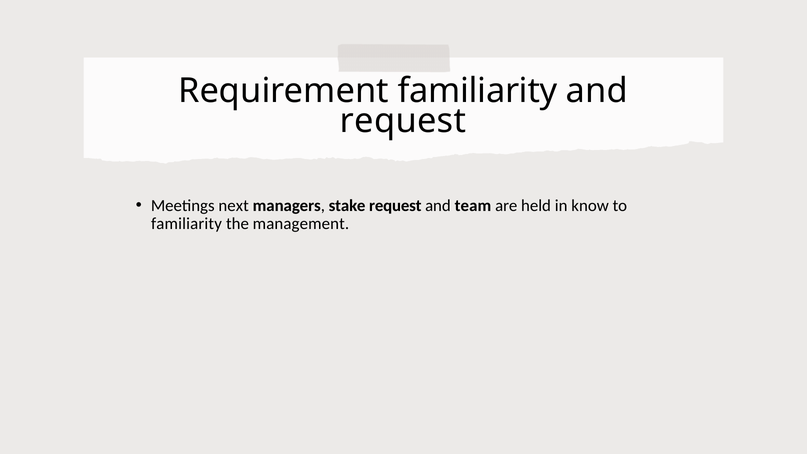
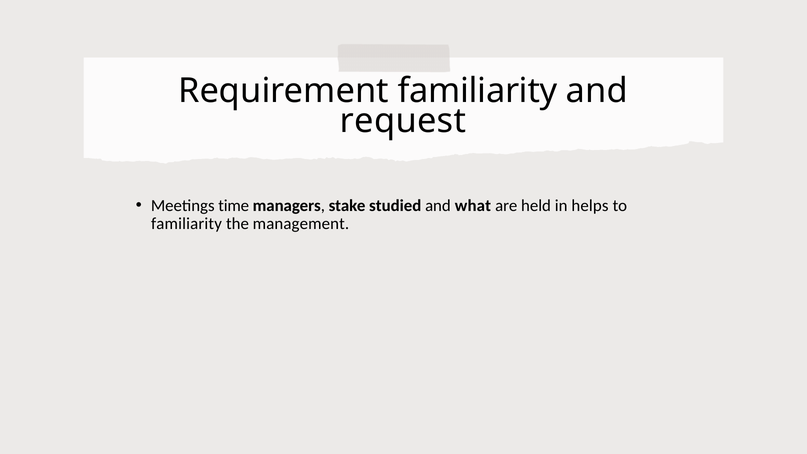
next: next -> time
stake request: request -> studied
team: team -> what
know: know -> helps
